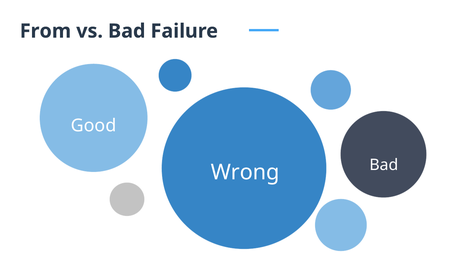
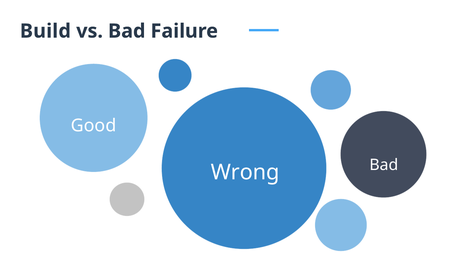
From: From -> Build
